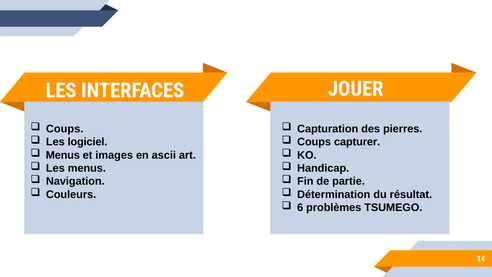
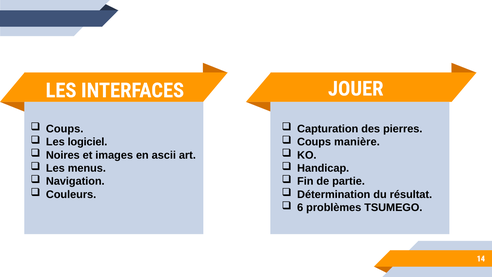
capturer: capturer -> manière
Menus at (63, 155): Menus -> Noires
